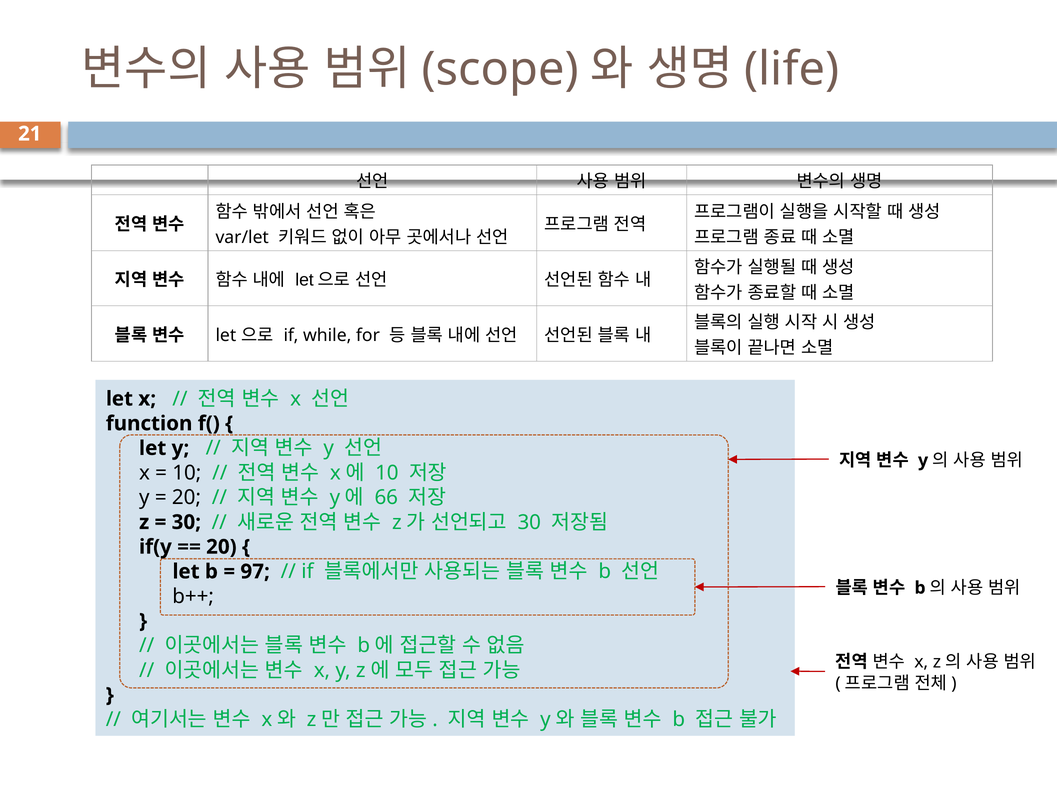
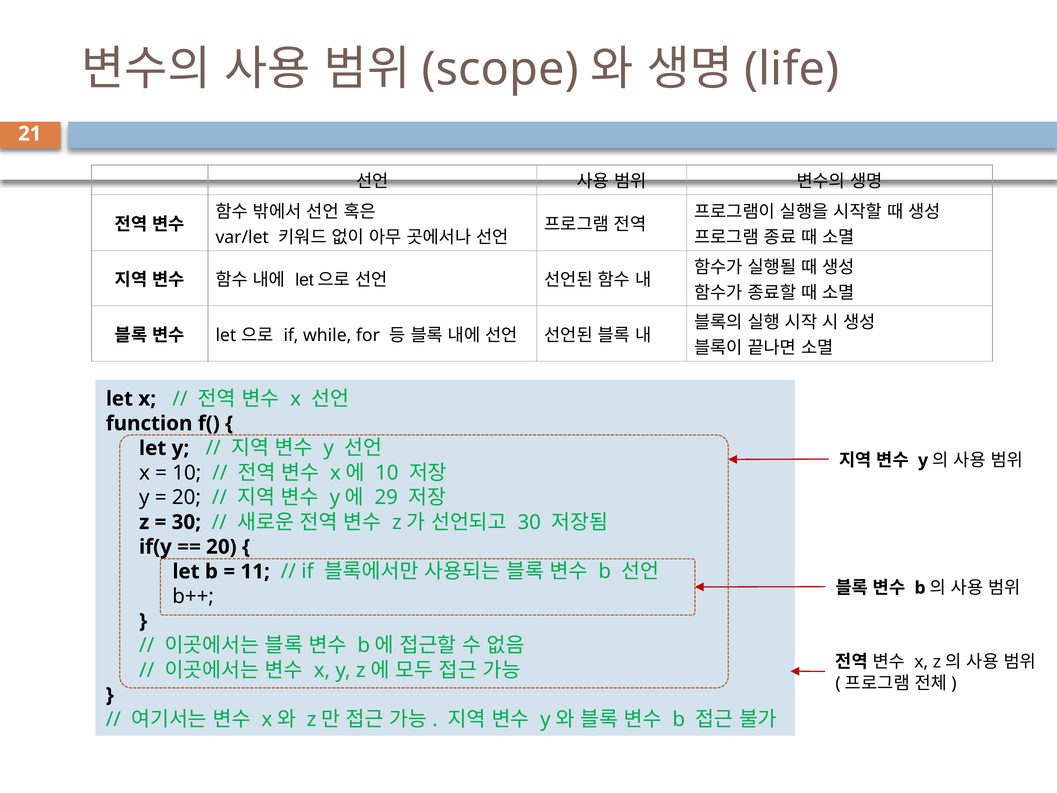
66: 66 -> 29
97: 97 -> 11
